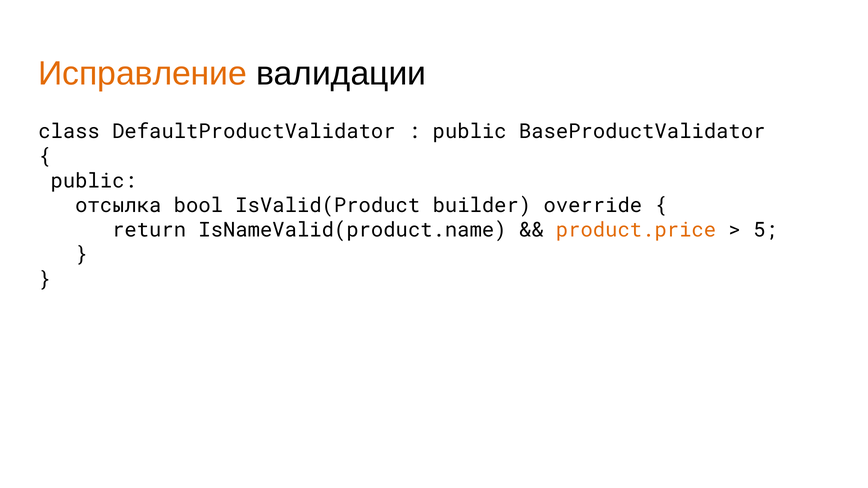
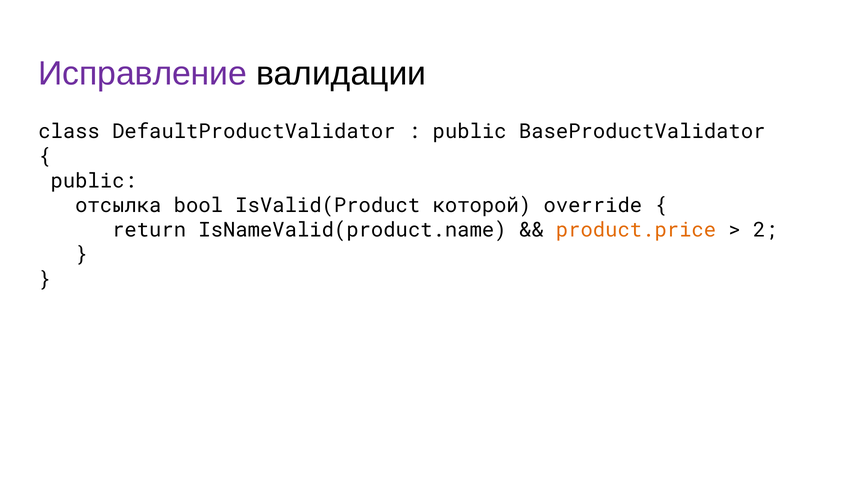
Исправление colour: orange -> purple
builder: builder -> которой
5: 5 -> 2
